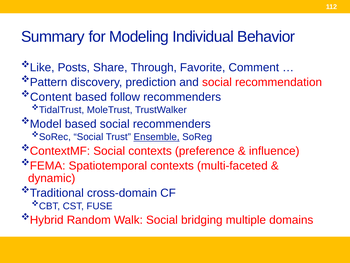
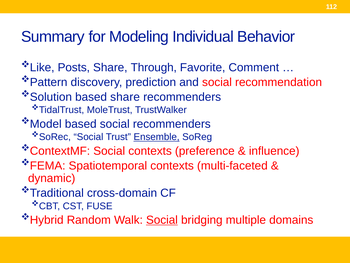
Content: Content -> Solution
based follow: follow -> share
Social at (162, 220) underline: none -> present
